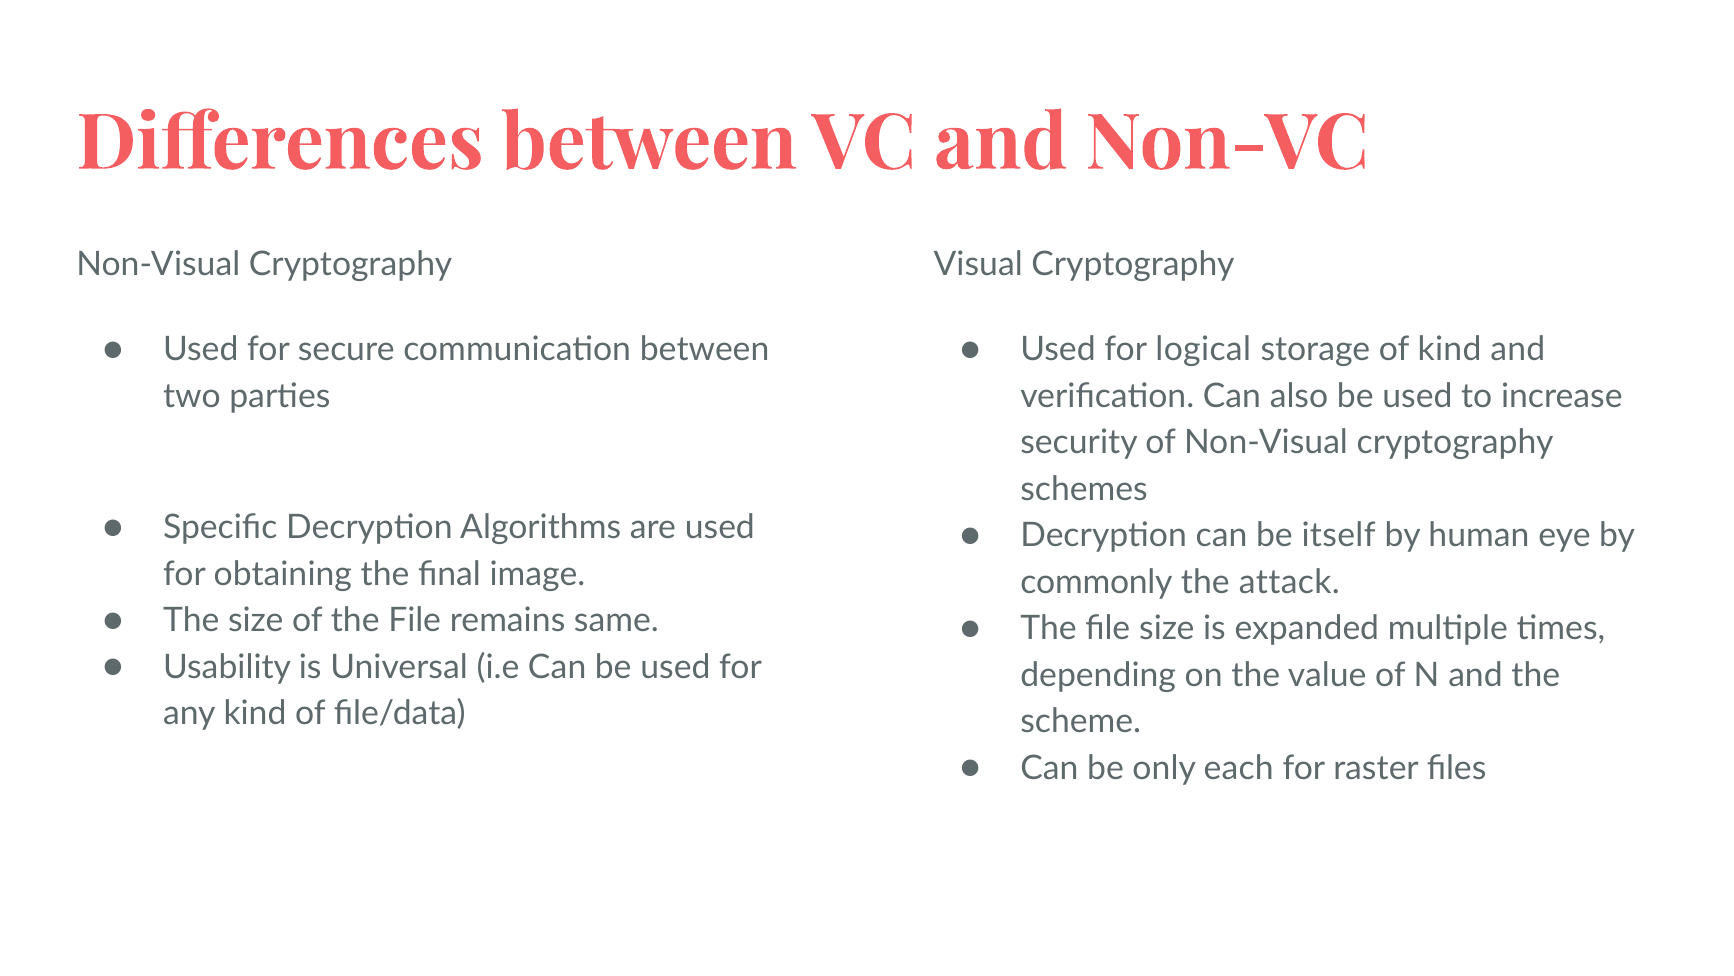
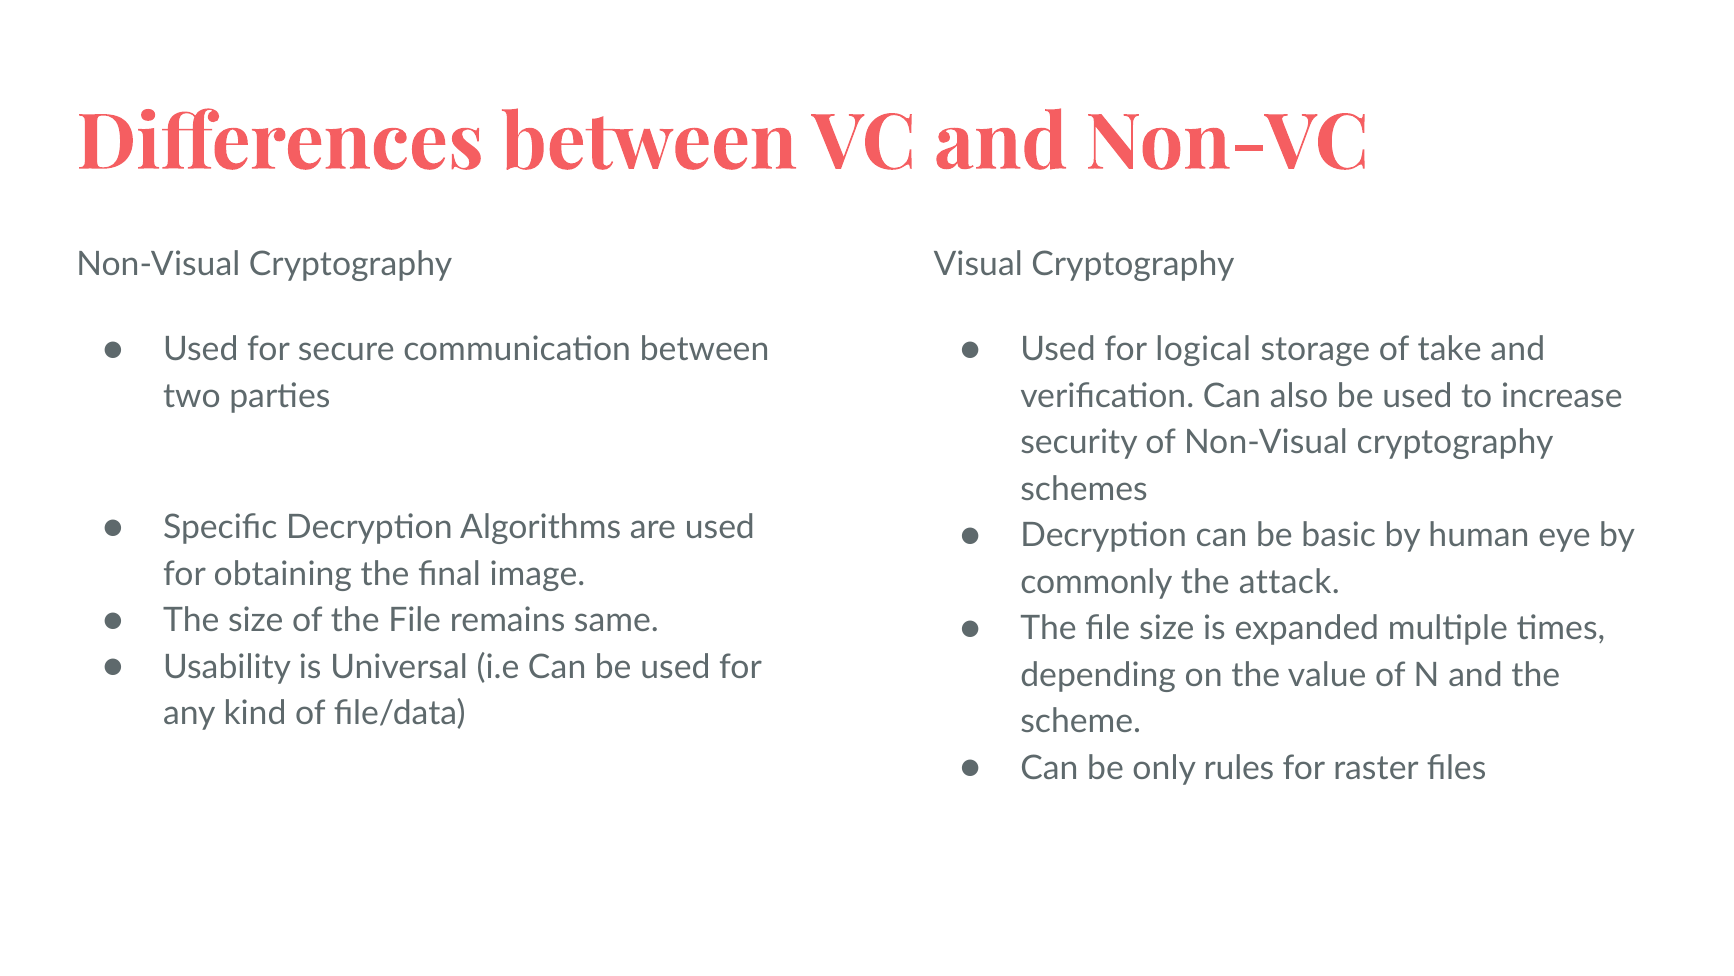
of kind: kind -> take
itself: itself -> basic
each: each -> rules
